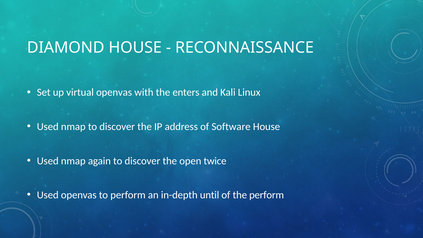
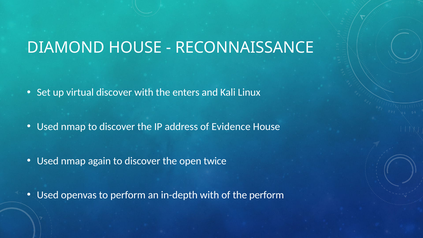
virtual openvas: openvas -> discover
Software: Software -> Evidence
in-depth until: until -> with
